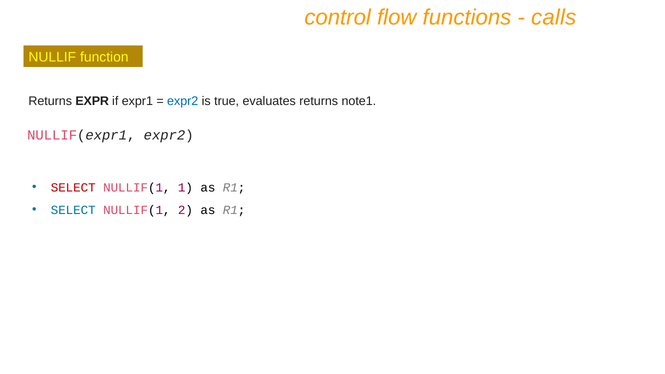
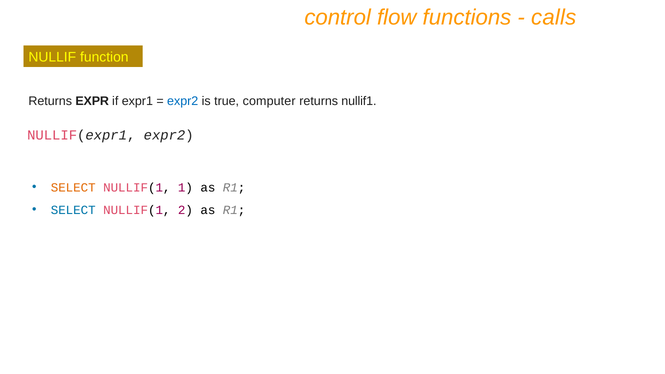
evaluates: evaluates -> computer
note1: note1 -> nullif1
SELECT at (73, 188) colour: red -> orange
